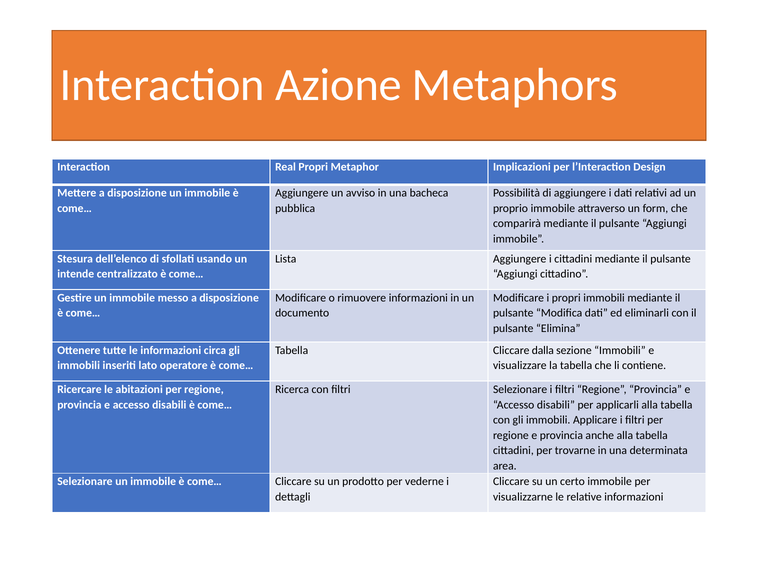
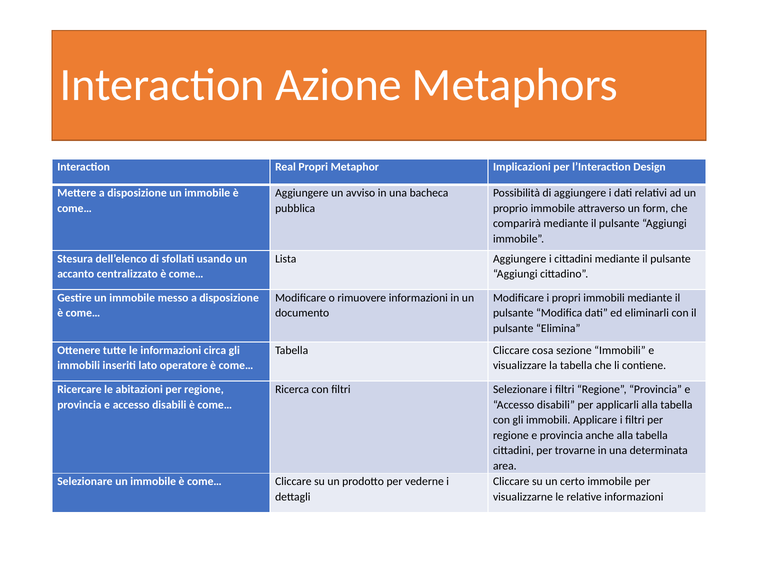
intende: intende -> accanto
dalla: dalla -> cosa
